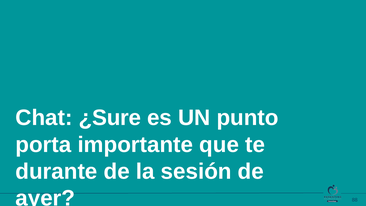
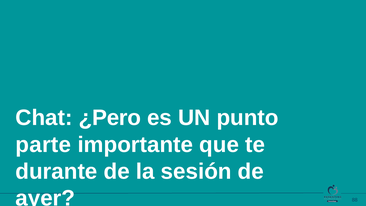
¿Sure: ¿Sure -> ¿Pero
porta: porta -> parte
